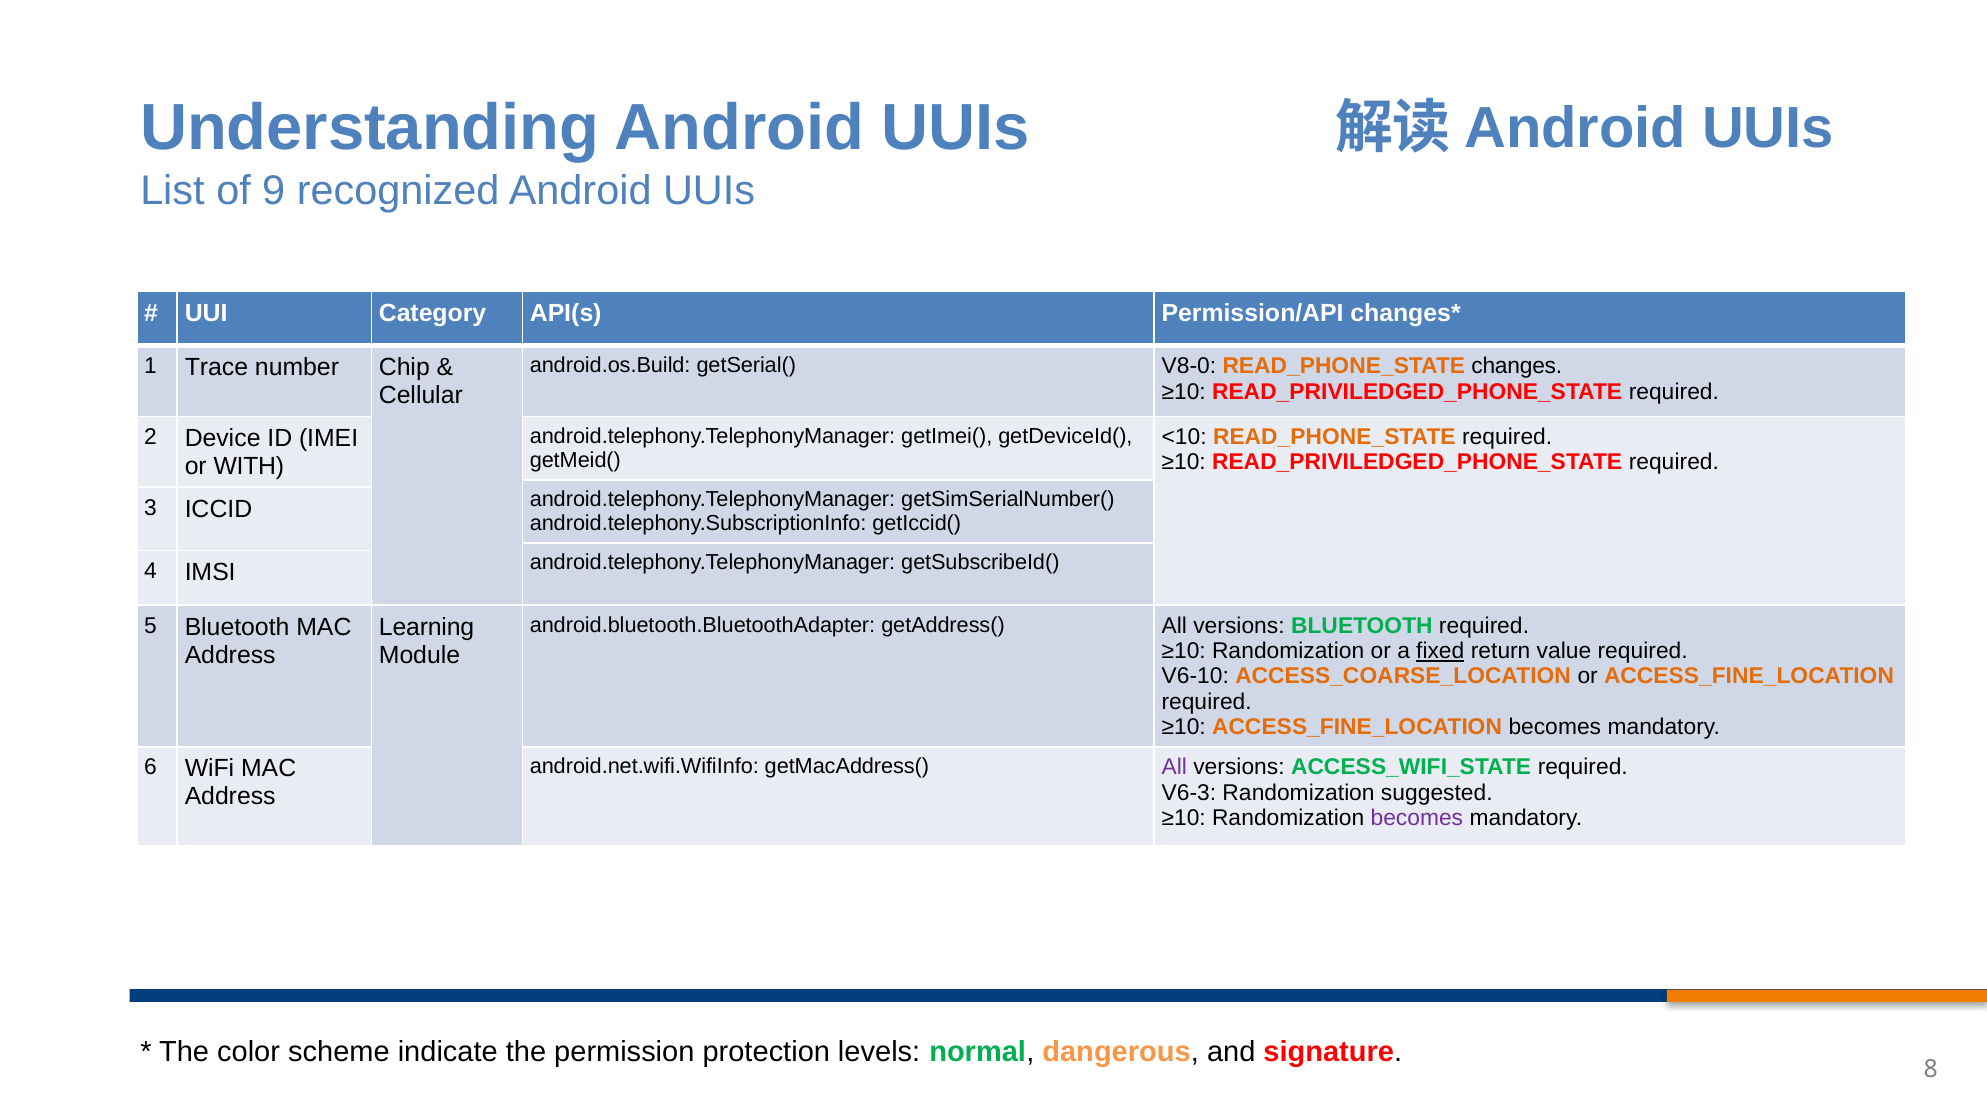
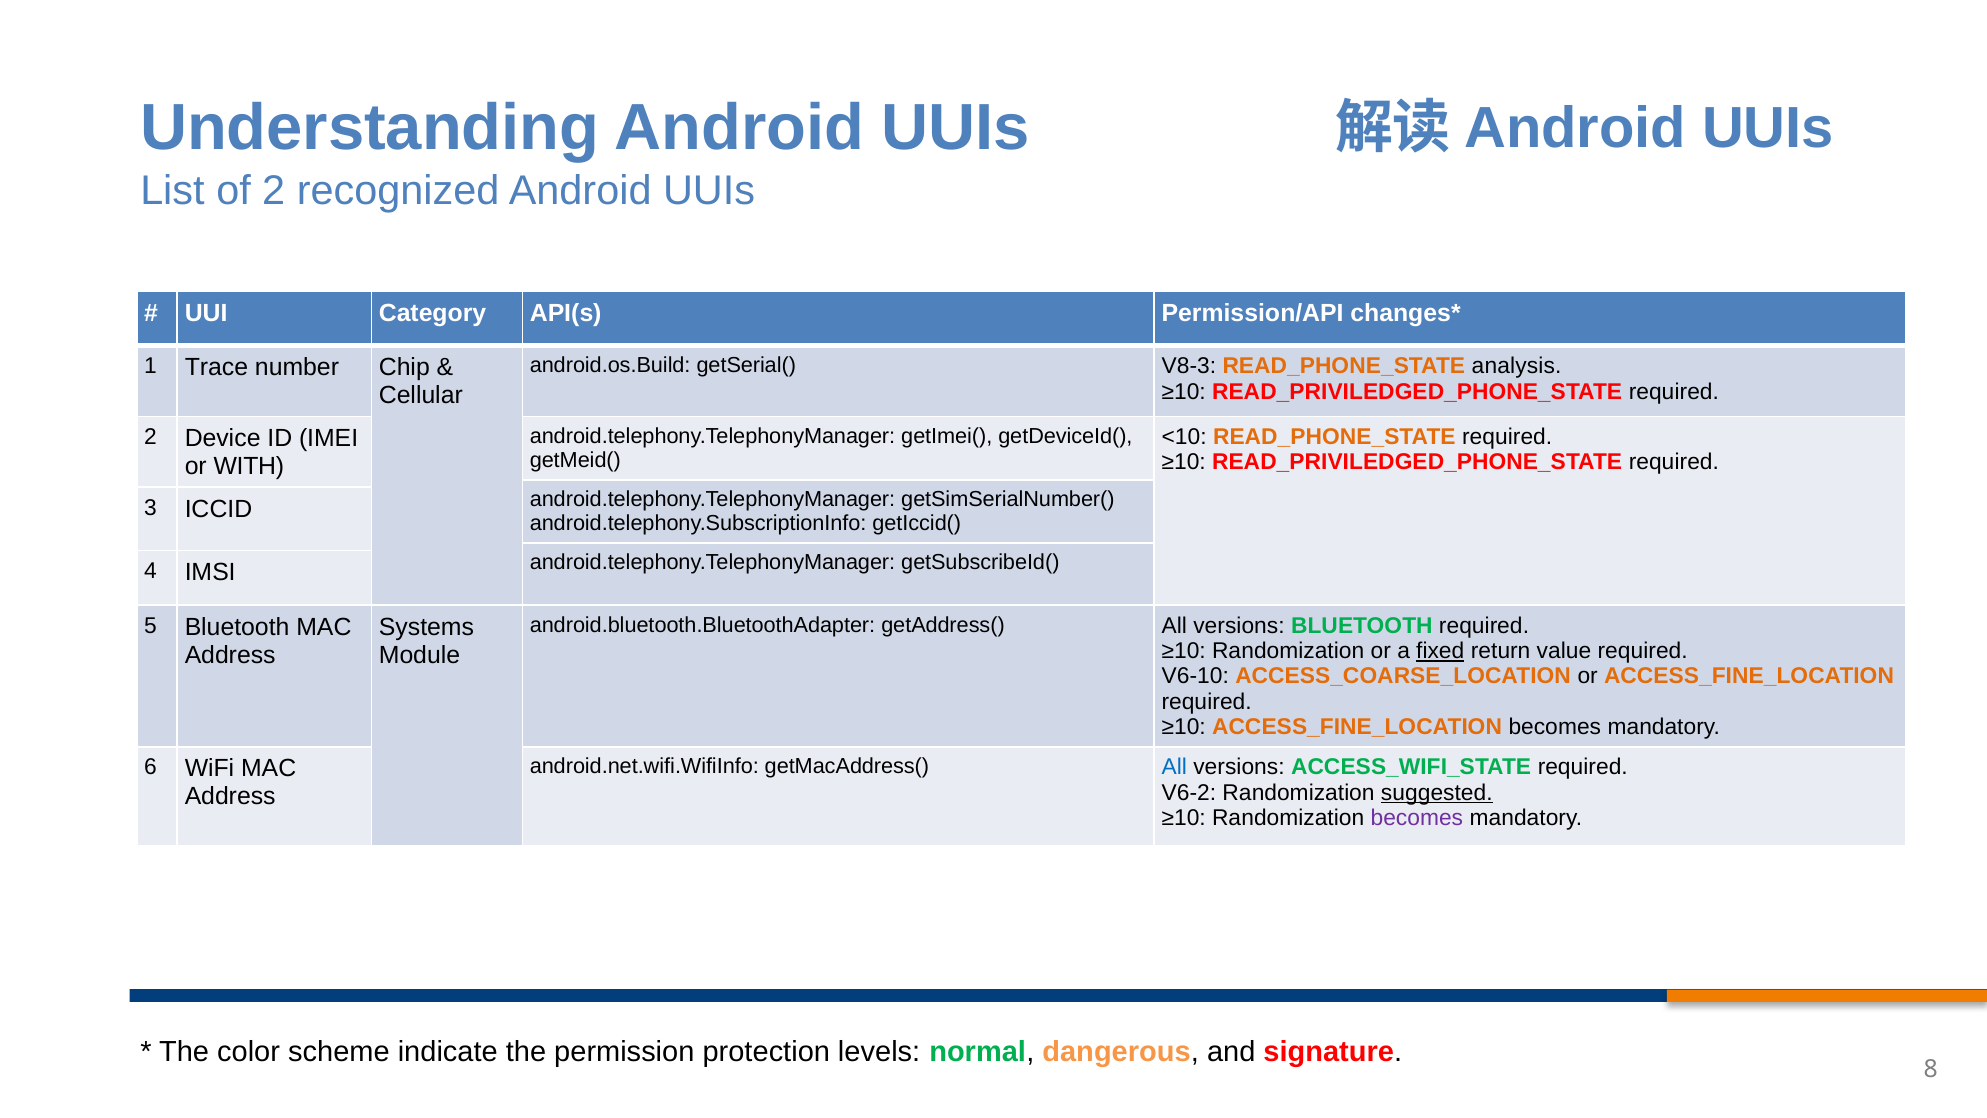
of 9: 9 -> 2
V8-0: V8-0 -> V8-3
changes: changes -> analysis
Learning: Learning -> Systems
All at (1174, 767) colour: purple -> blue
V6-3: V6-3 -> V6-2
suggested underline: none -> present
